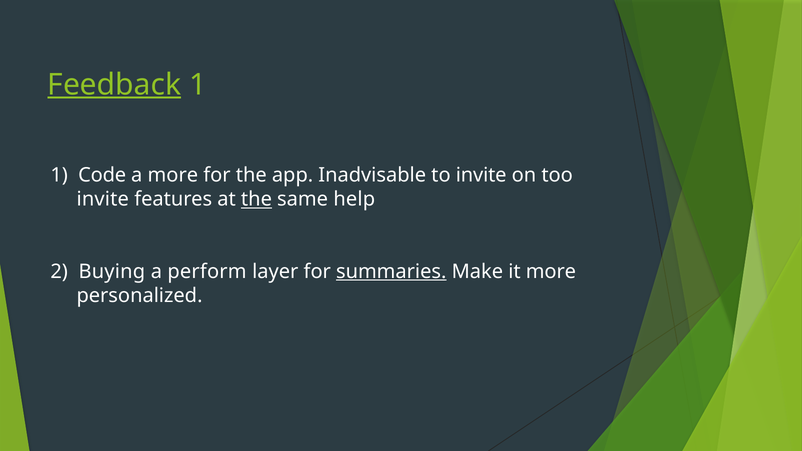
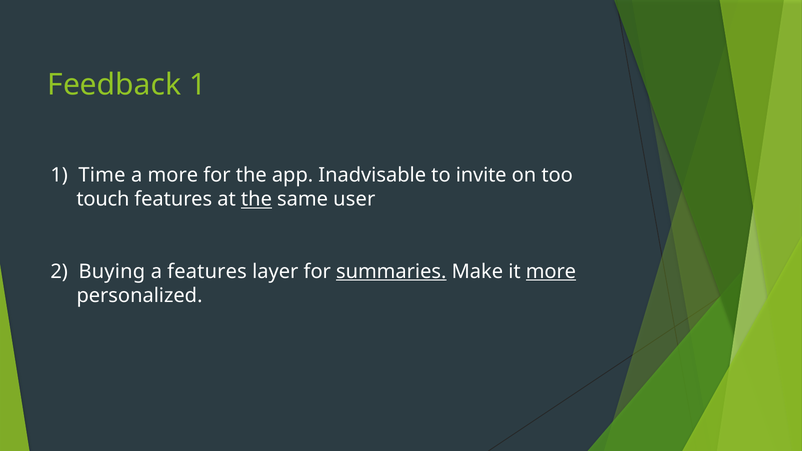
Feedback underline: present -> none
Code: Code -> Time
invite at (103, 199): invite -> touch
help: help -> user
a perform: perform -> features
more at (551, 272) underline: none -> present
